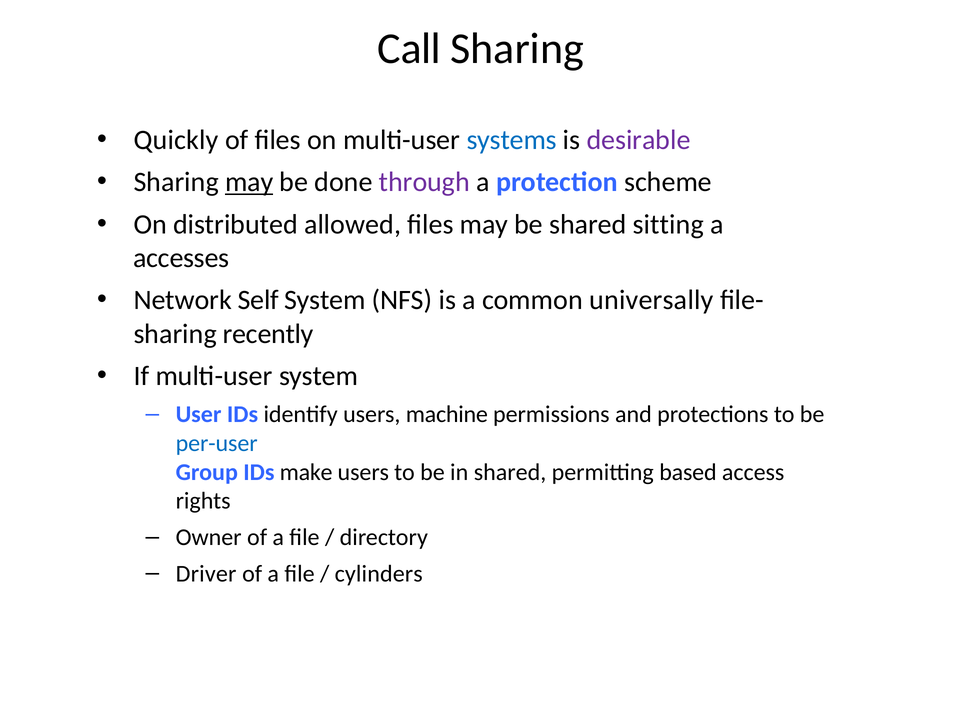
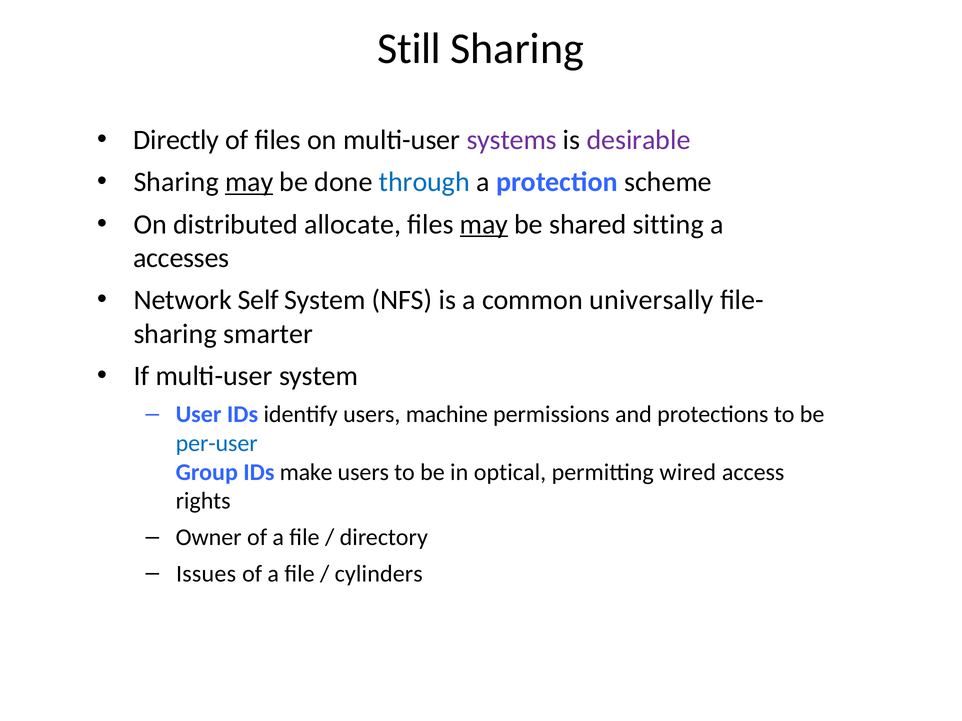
Call: Call -> Still
Quickly: Quickly -> Directly
systems colour: blue -> purple
through colour: purple -> blue
allowed: allowed -> allocate
may at (484, 224) underline: none -> present
recently: recently -> smarter
in shared: shared -> optical
based: based -> wired
Driver: Driver -> Issues
